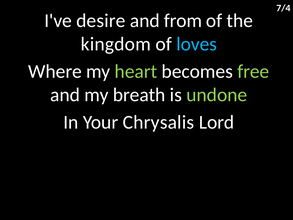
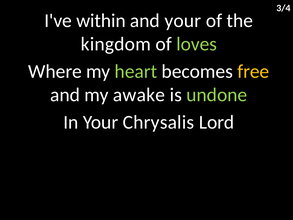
7/4: 7/4 -> 3/4
desire: desire -> within
and from: from -> your
loves colour: light blue -> light green
free colour: light green -> yellow
breath: breath -> awake
